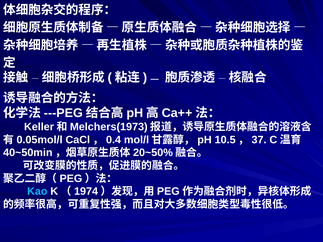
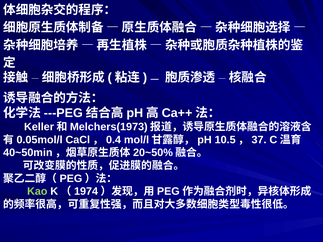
Kao colour: light blue -> light green
